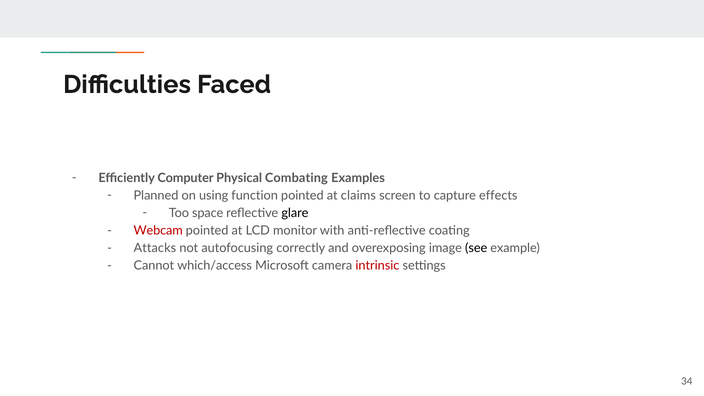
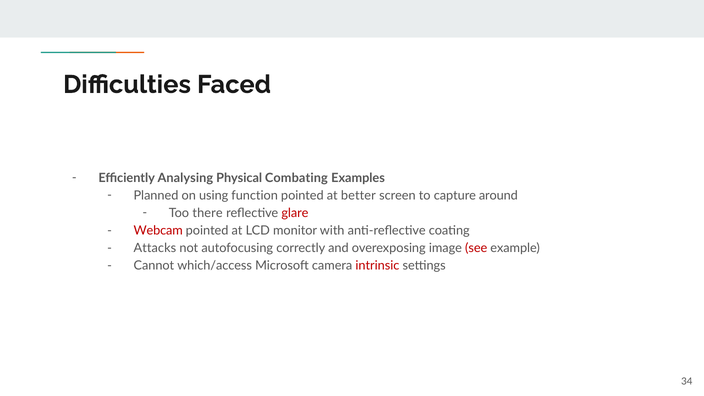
Computer: Computer -> Analysing
claims: claims -> better
effects: effects -> around
space: space -> there
glare colour: black -> red
see colour: black -> red
